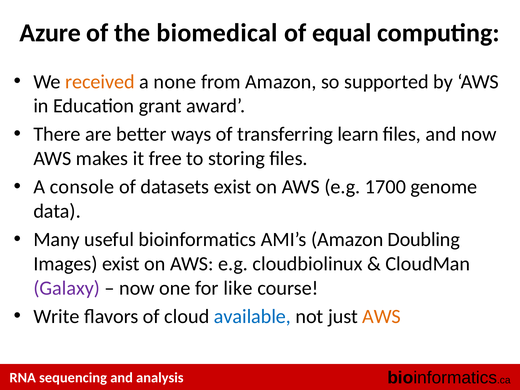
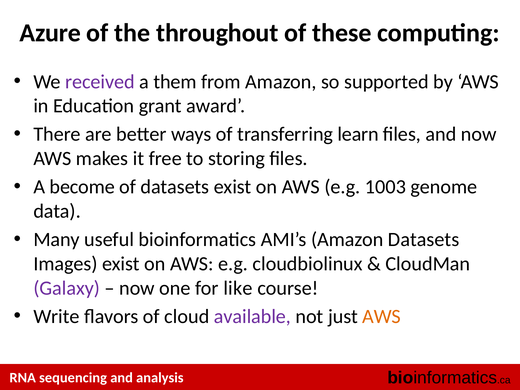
biomedical: biomedical -> throughout
equal: equal -> these
received colour: orange -> purple
none: none -> them
console: console -> become
1700: 1700 -> 1003
Amazon Doubling: Doubling -> Datasets
available colour: blue -> purple
